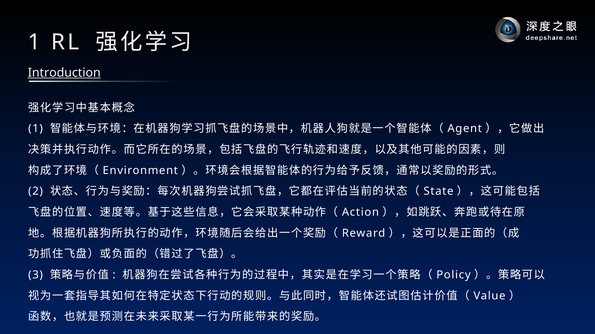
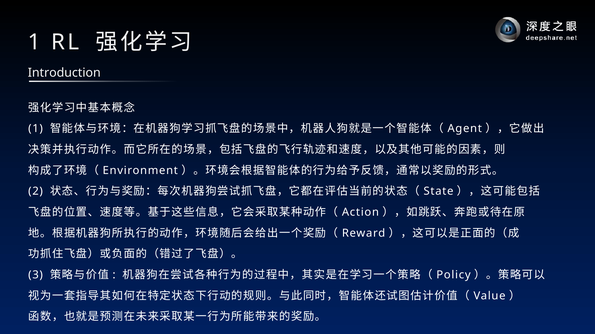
Introduction underline: present -> none
